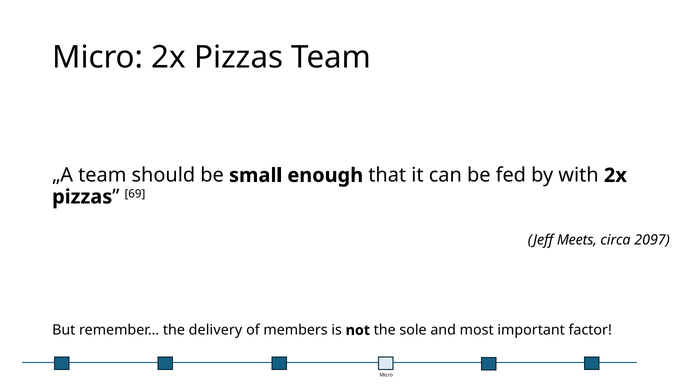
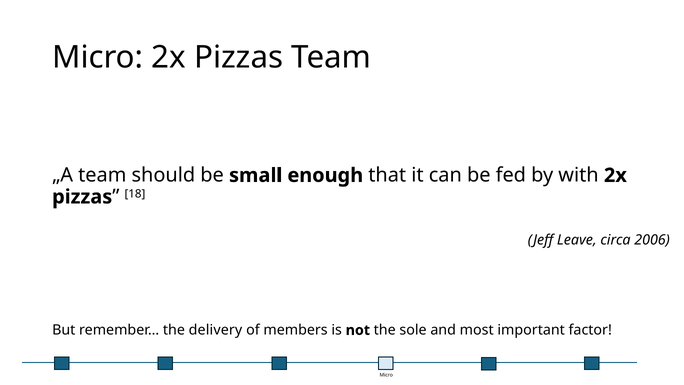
69: 69 -> 18
Meets: Meets -> Leave
2097: 2097 -> 2006
